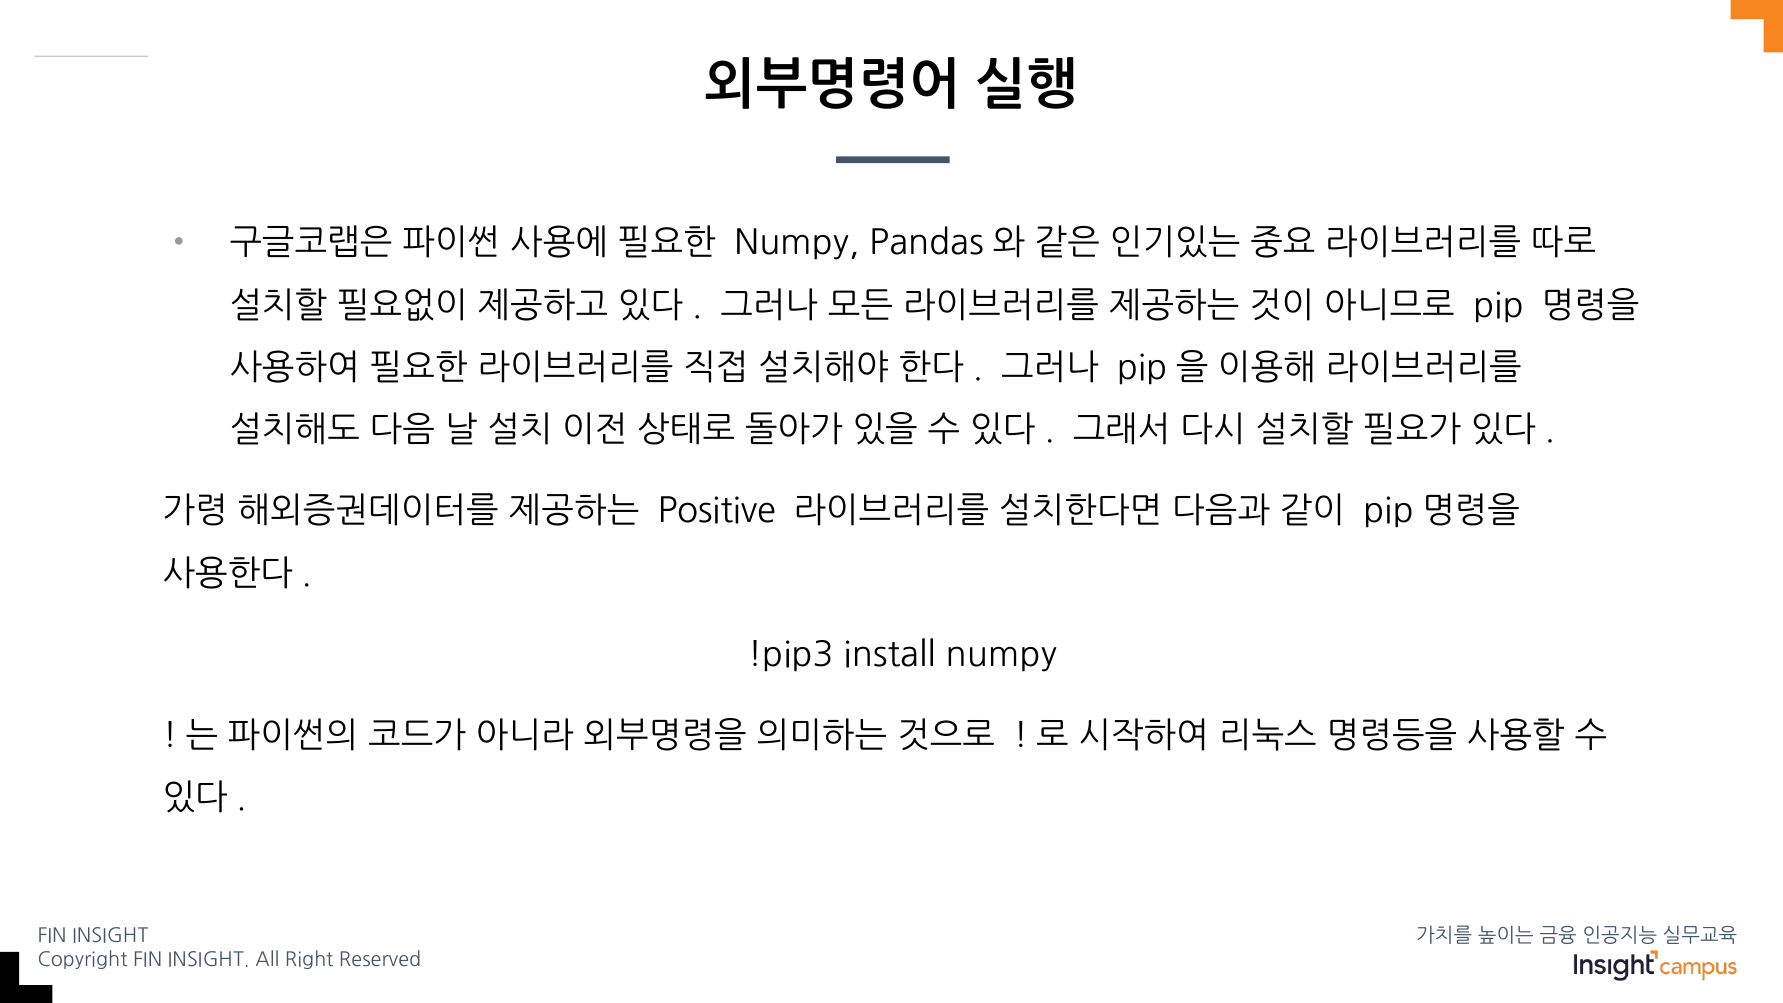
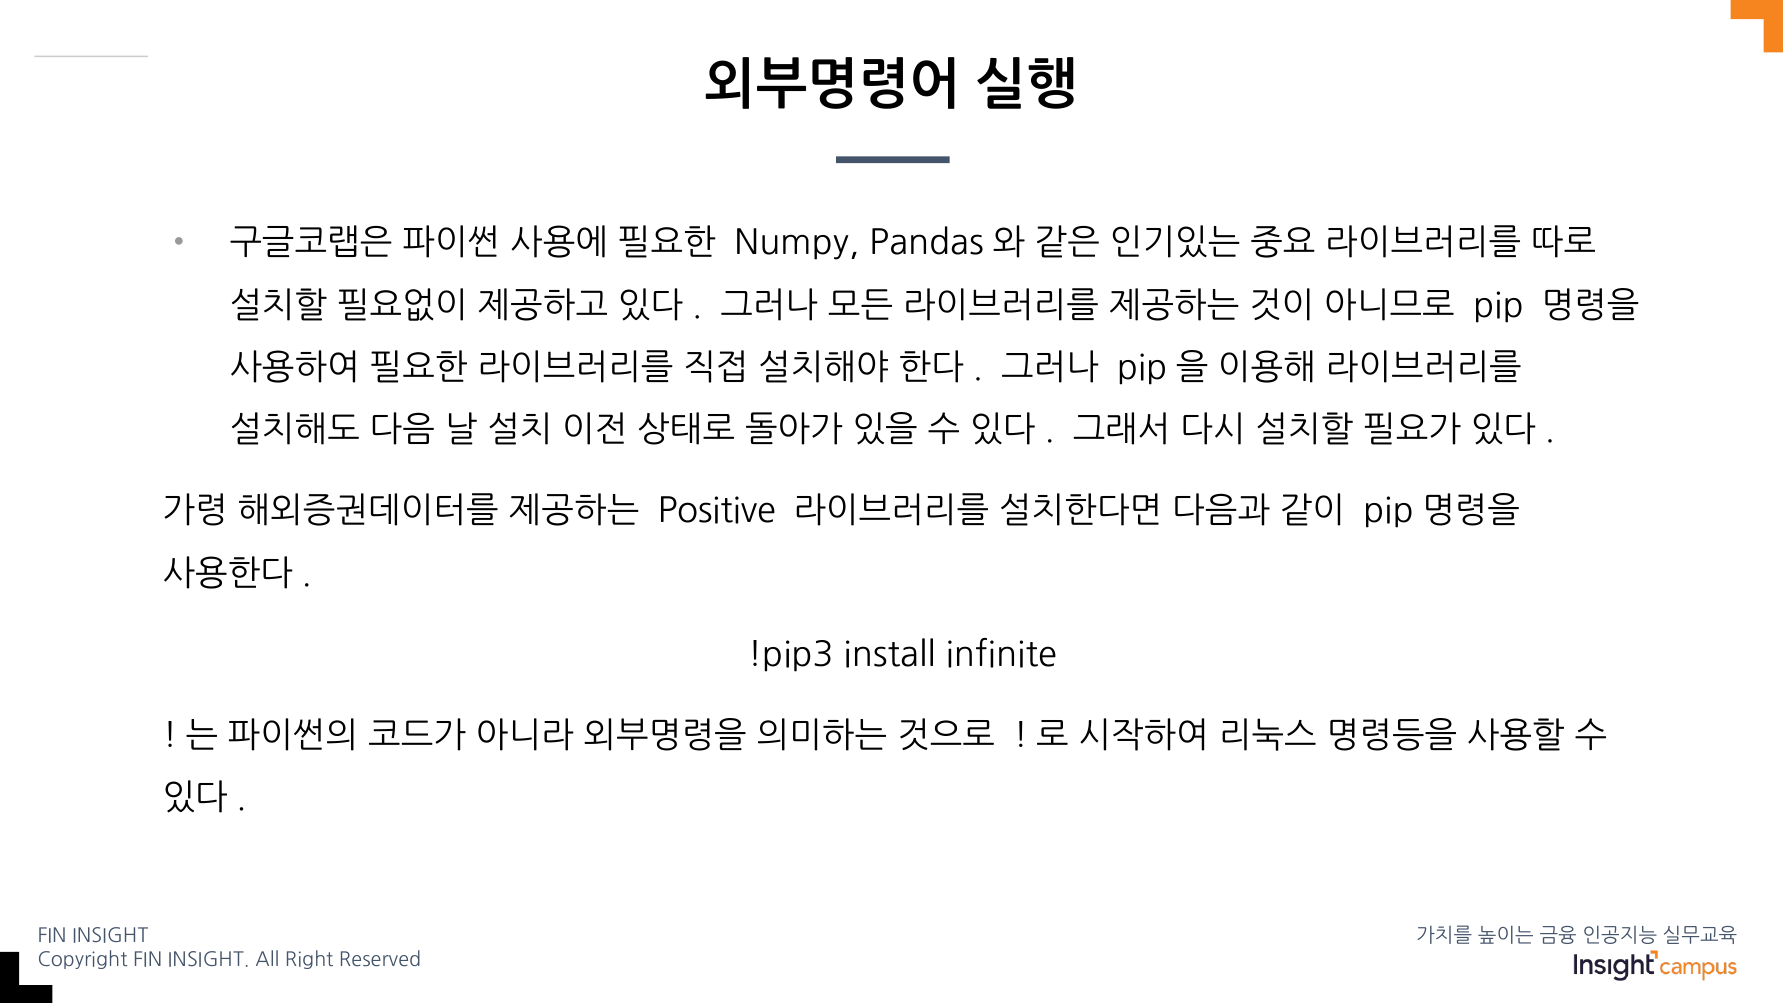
install numpy: numpy -> infinite
